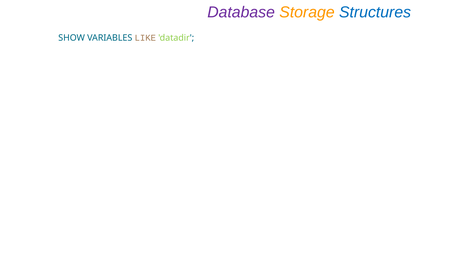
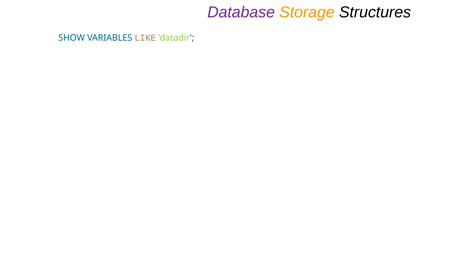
Structures colour: blue -> black
